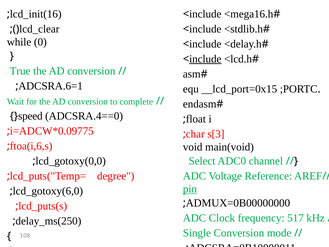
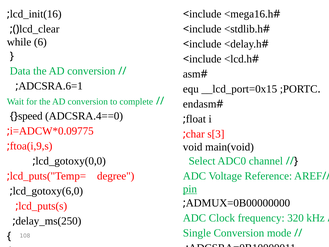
0: 0 -> 6
include at (205, 59) underline: present -> none
True: True -> Data
ftoa(i,6,s: ftoa(i,6,s -> ftoa(i,9,s
517: 517 -> 320
